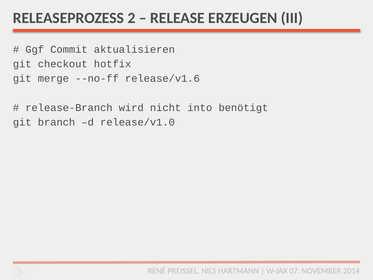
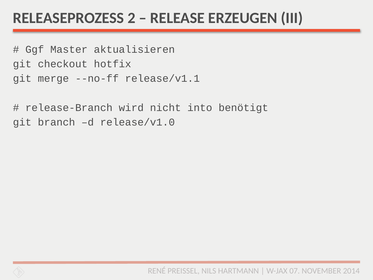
Commit: Commit -> Master
release/v1.6: release/v1.6 -> release/v1.1
